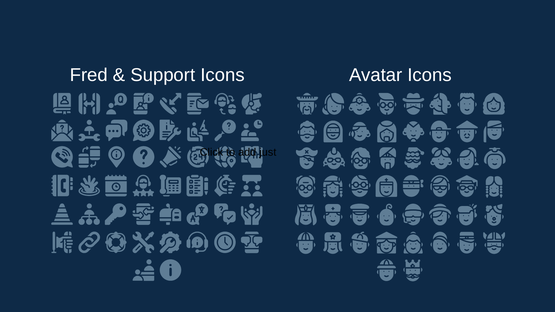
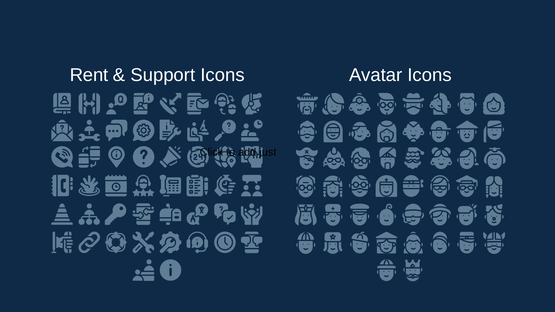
Fred: Fred -> Rent
